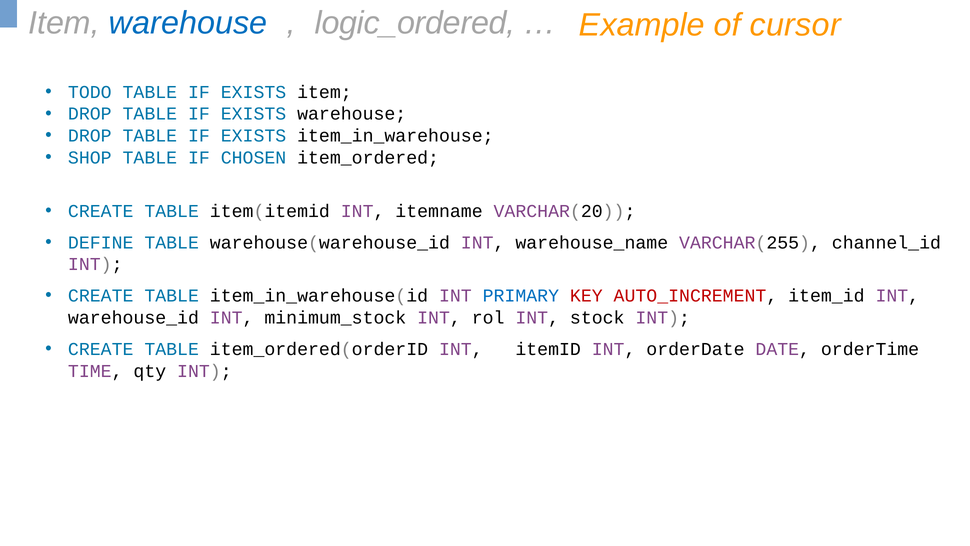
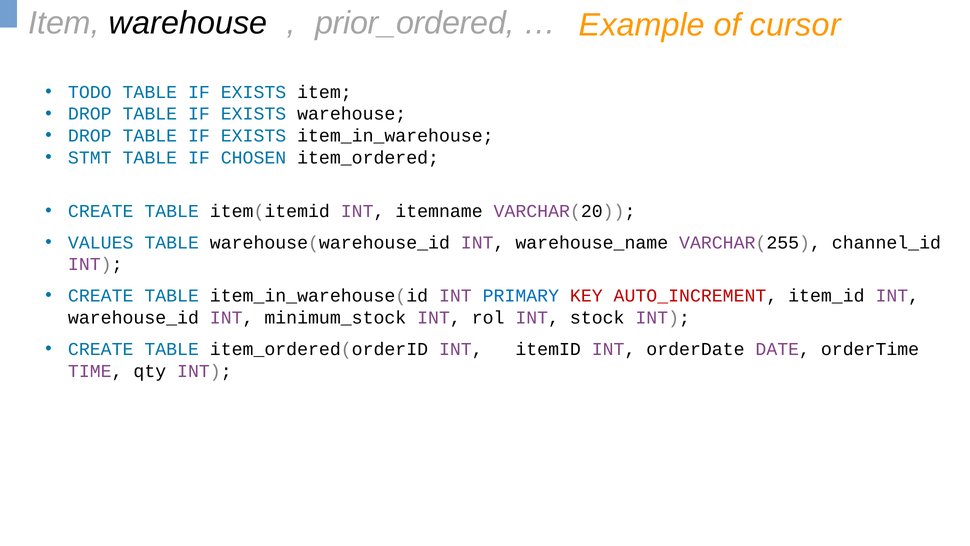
warehouse at (188, 23) colour: blue -> black
logic_ordered: logic_ordered -> prior_ordered
SHOP: SHOP -> STMT
DEFINE: DEFINE -> VALUES
